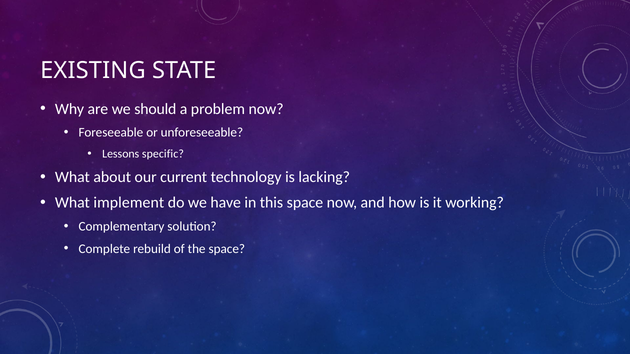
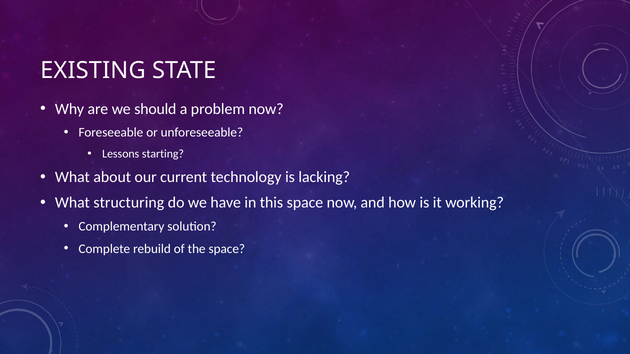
specific: specific -> starting
implement: implement -> structuring
